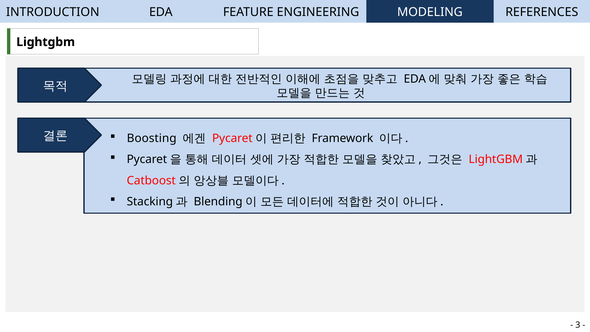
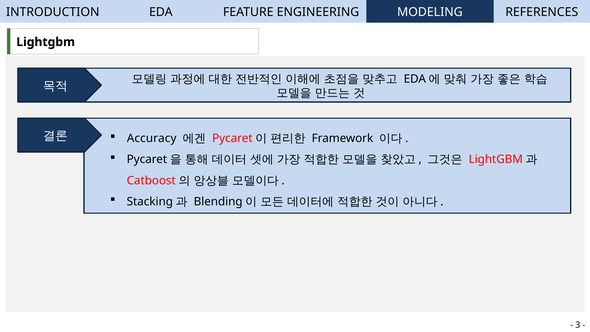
Boosting: Boosting -> Accuracy
